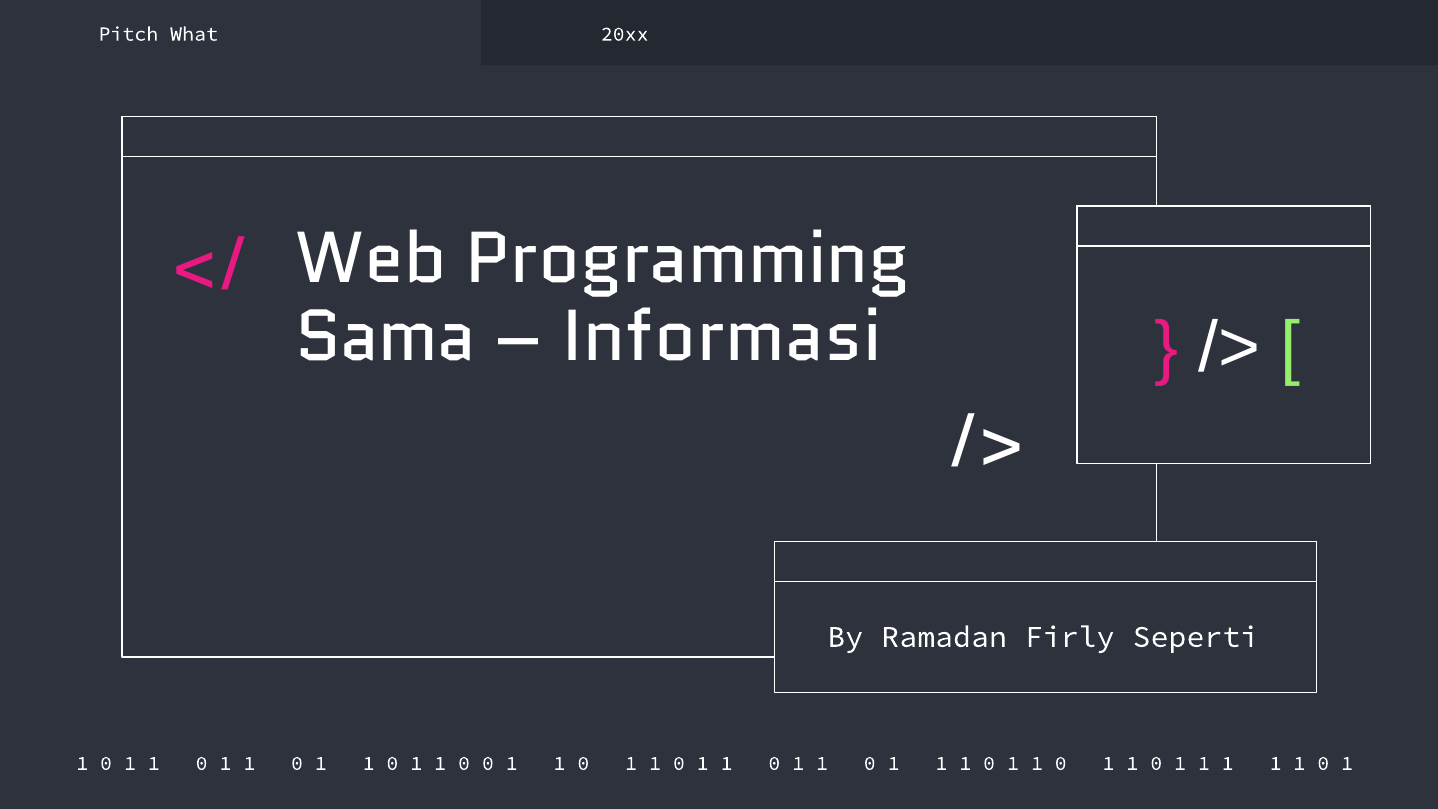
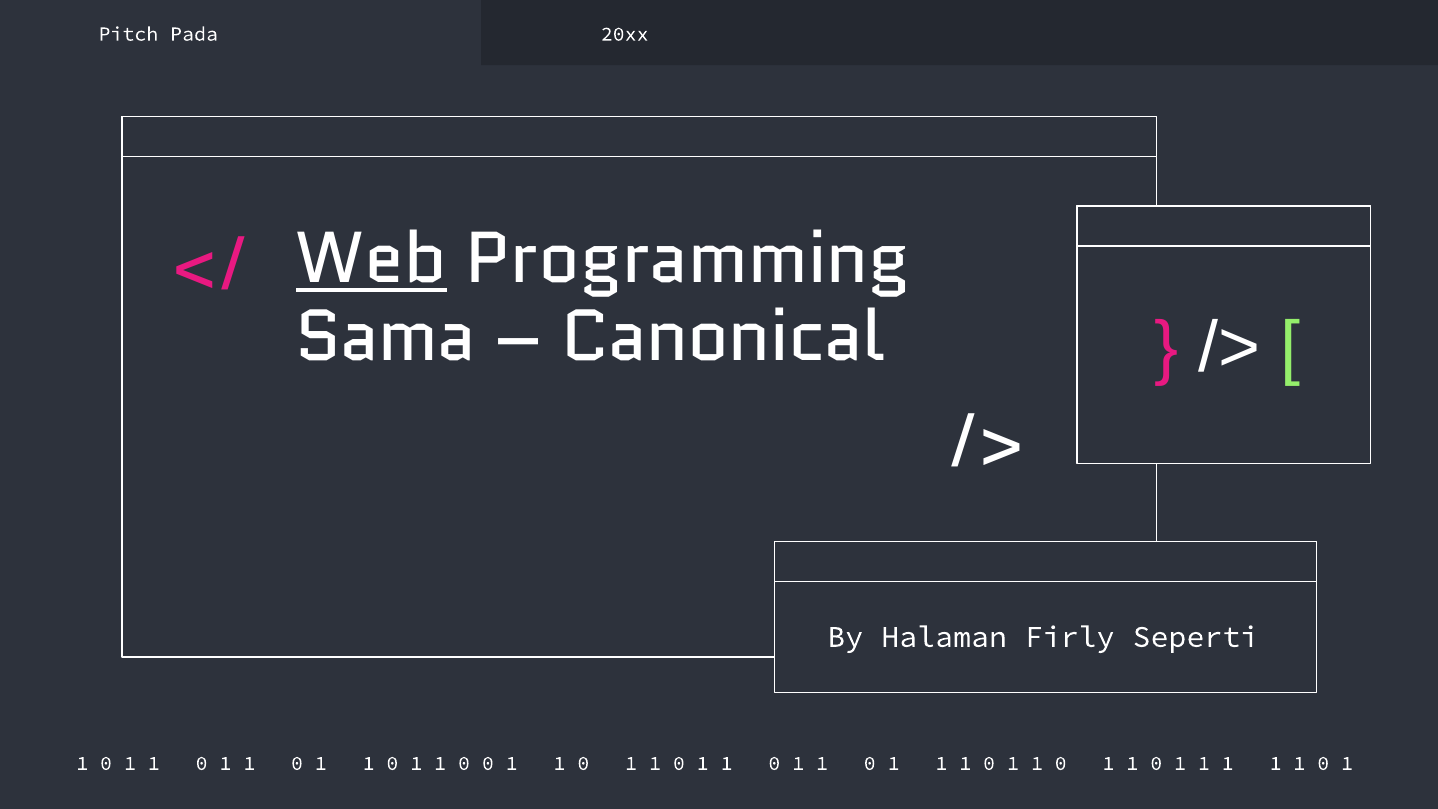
What: What -> Pada
Web underline: none -> present
Informasi: Informasi -> Canonical
Ramadan: Ramadan -> Halaman
